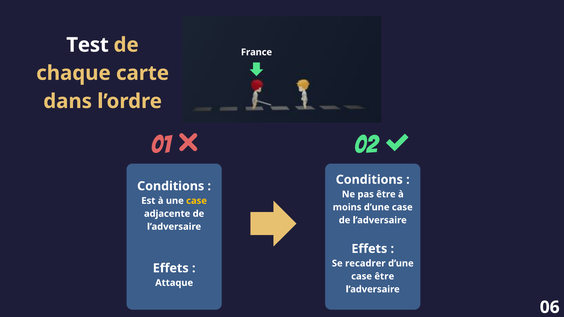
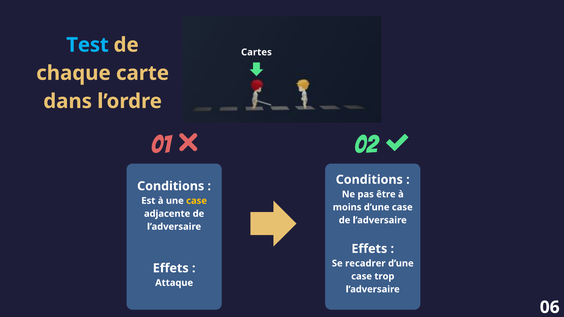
Test colour: white -> light blue
France: France -> Cartes
case être: être -> trop
